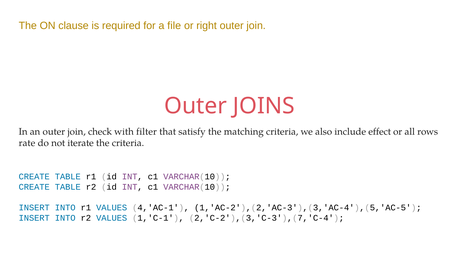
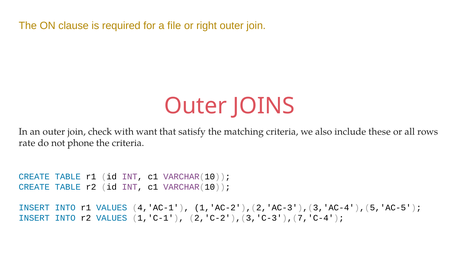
filter: filter -> want
effect: effect -> these
iterate: iterate -> phone
